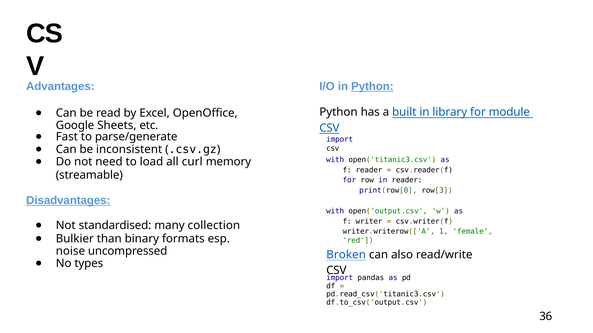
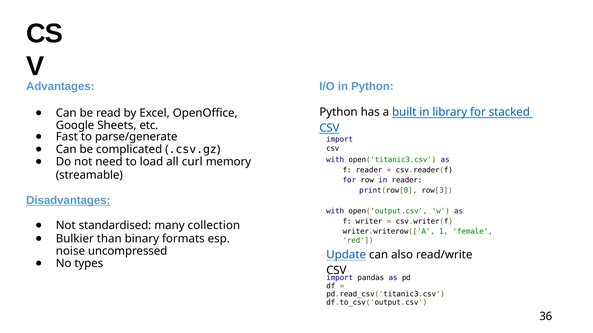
Python at (372, 87) underline: present -> none
module: module -> stacked
inconsistent: inconsistent -> complicated
Broken: Broken -> Update
